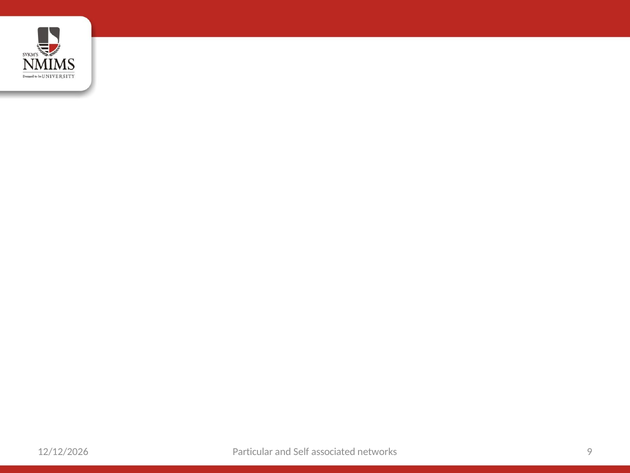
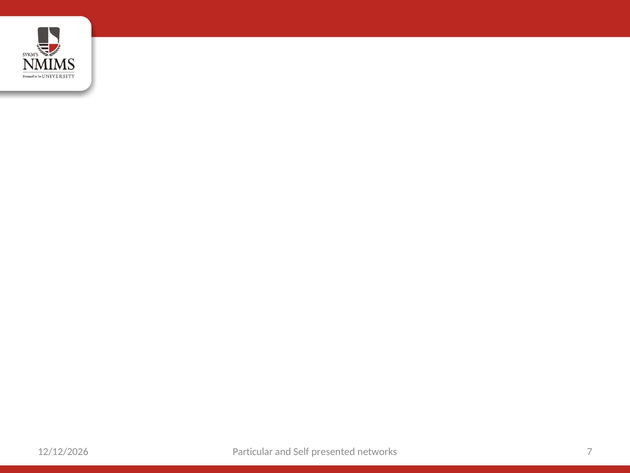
associated: associated -> presented
9: 9 -> 7
